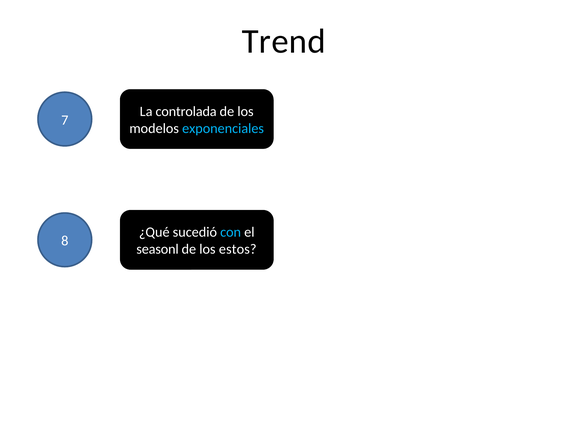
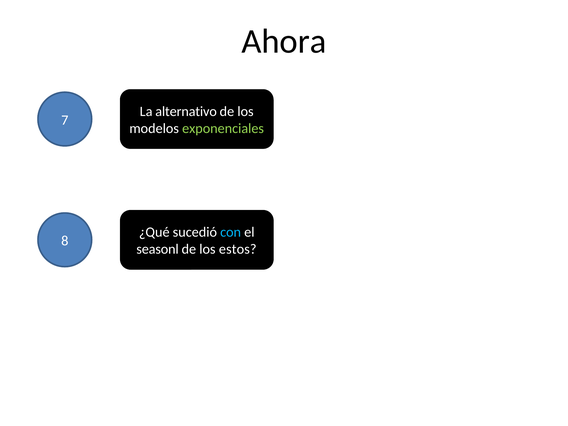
Trend: Trend -> Ahora
controlada: controlada -> alternativo
exponenciales colour: light blue -> light green
